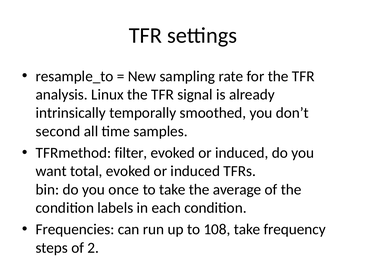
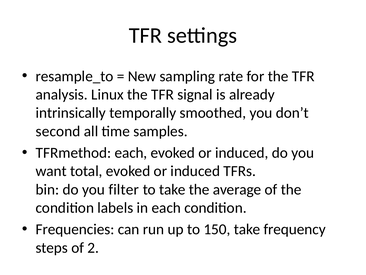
TFRmethod filter: filter -> each
once: once -> filter
108: 108 -> 150
